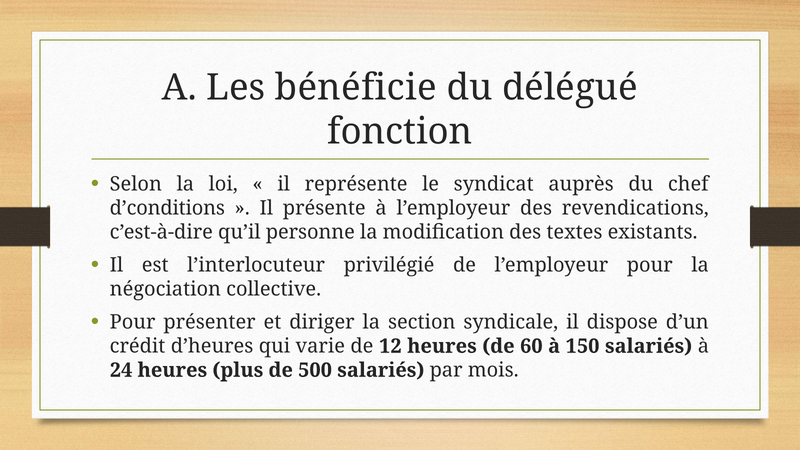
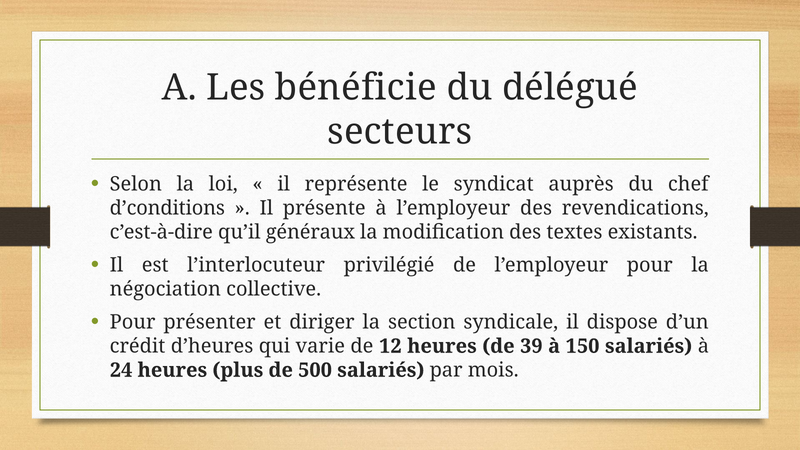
fonction: fonction -> secteurs
personne: personne -> généraux
60: 60 -> 39
